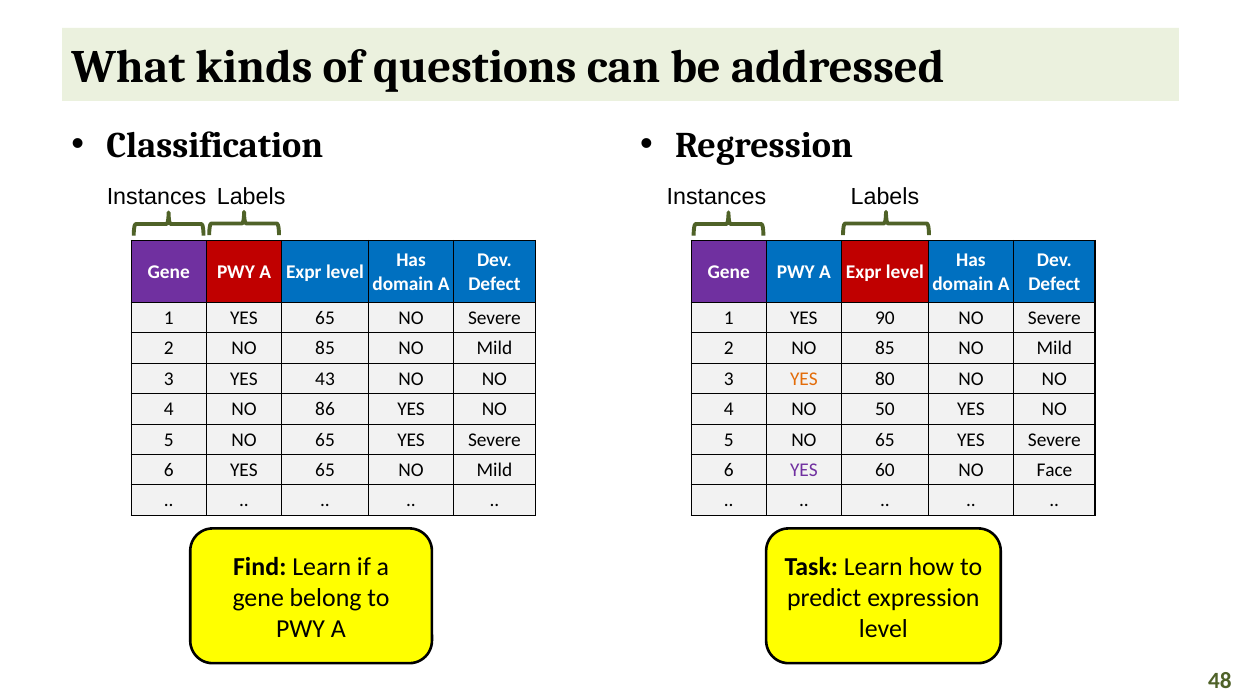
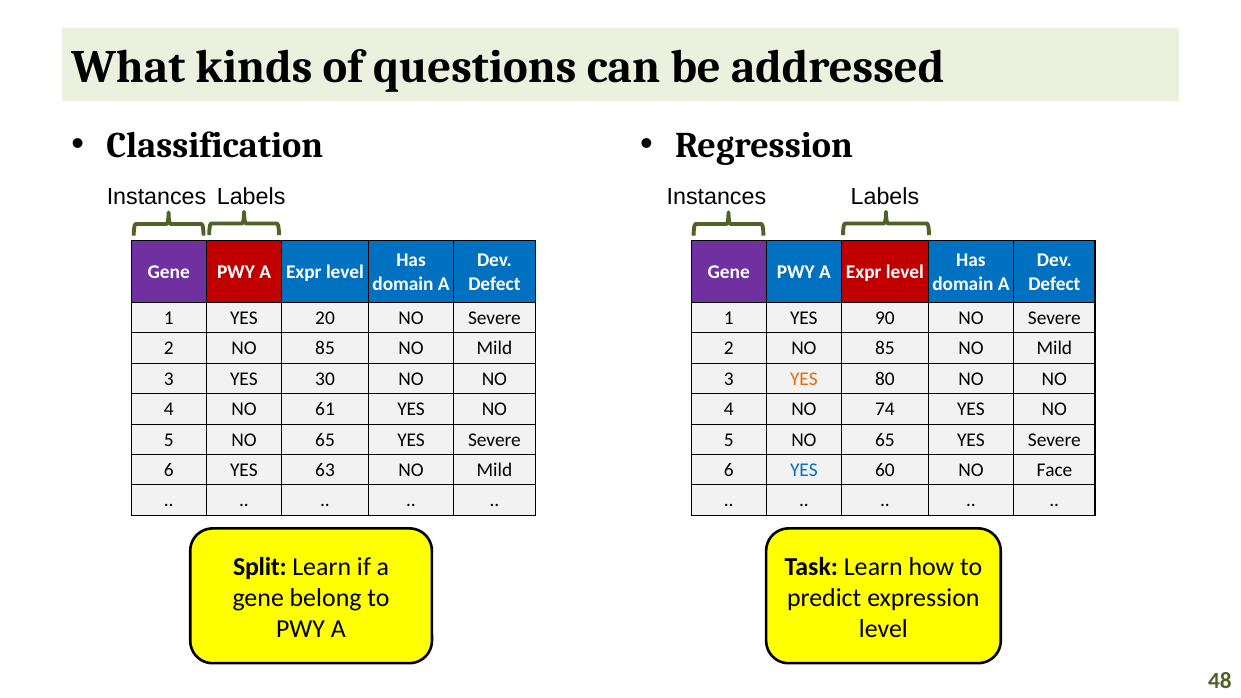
1 YES 65: 65 -> 20
43: 43 -> 30
86: 86 -> 61
50: 50 -> 74
6 YES 65: 65 -> 63
YES at (804, 470) colour: purple -> blue
Find: Find -> Split
